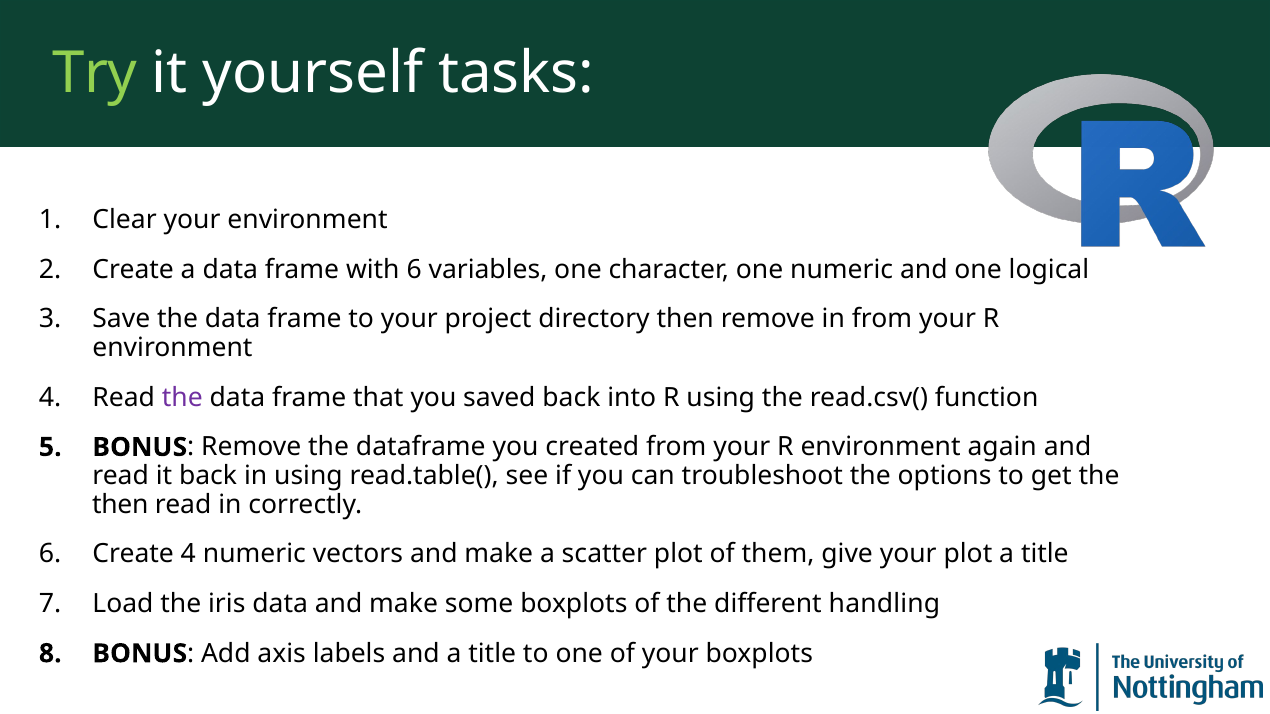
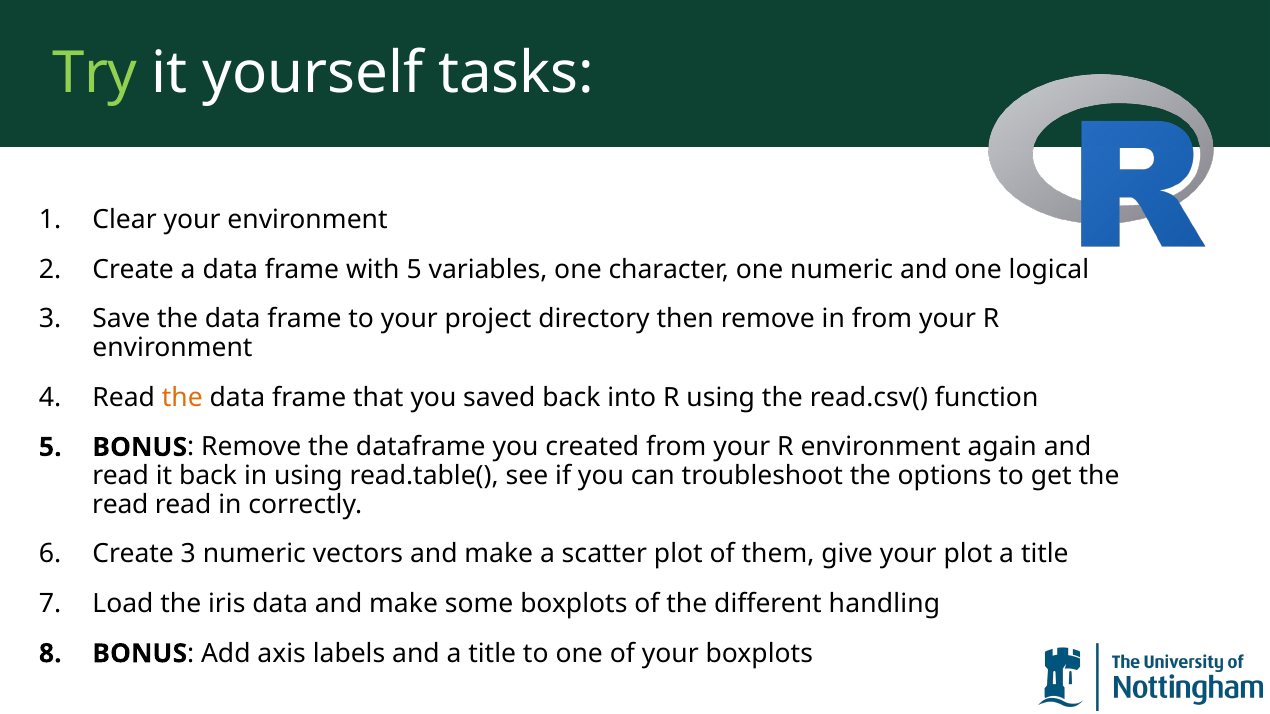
with 6: 6 -> 5
the at (182, 398) colour: purple -> orange
then at (120, 505): then -> read
Create 4: 4 -> 3
